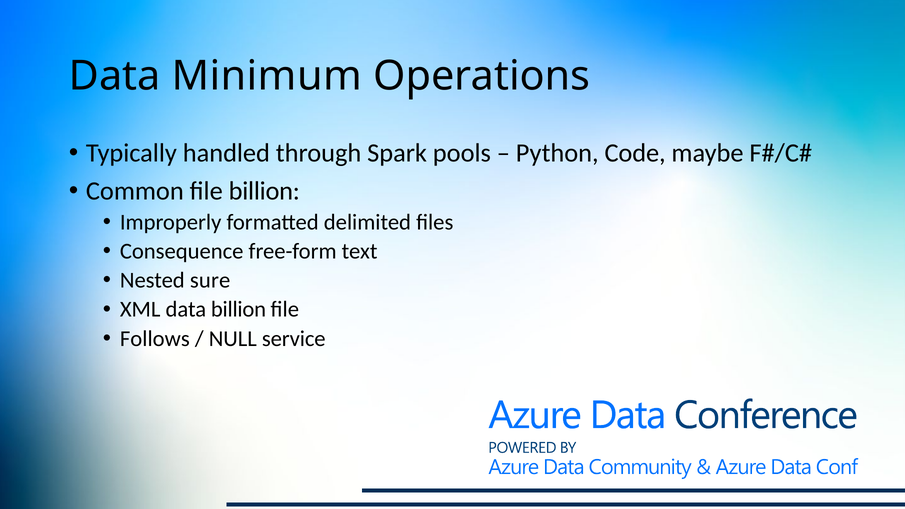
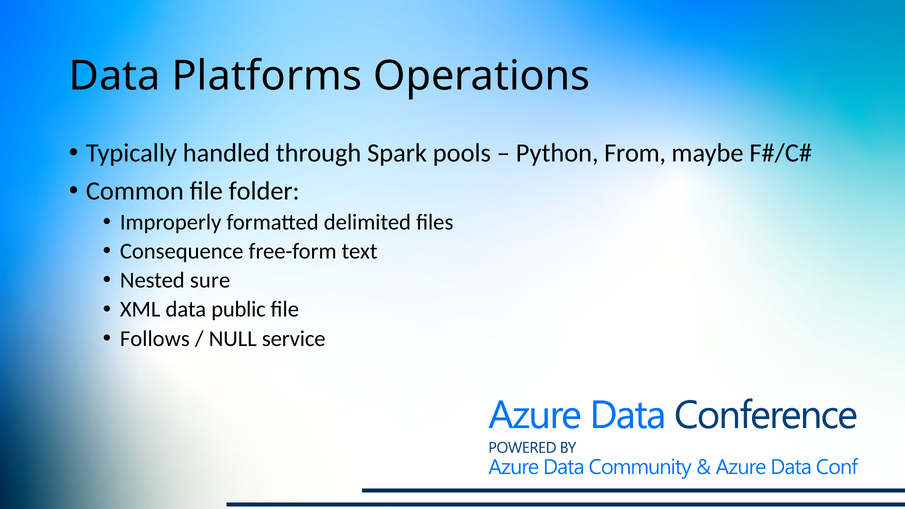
Minimum: Minimum -> Platforms
Code: Code -> From
file billion: billion -> folder
data billion: billion -> public
